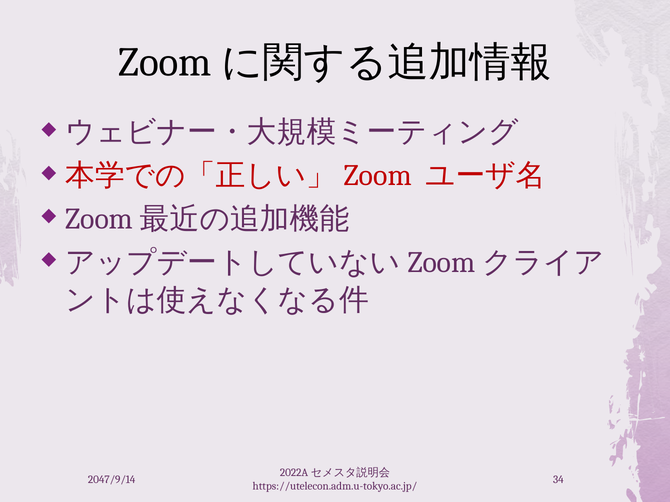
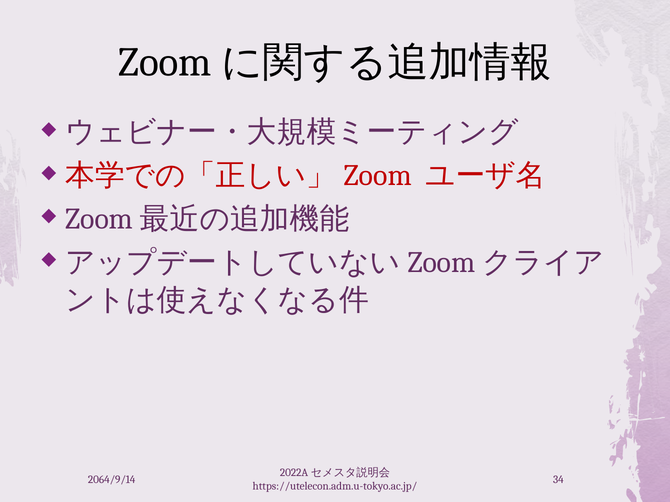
2047/9/14: 2047/9/14 -> 2064/9/14
